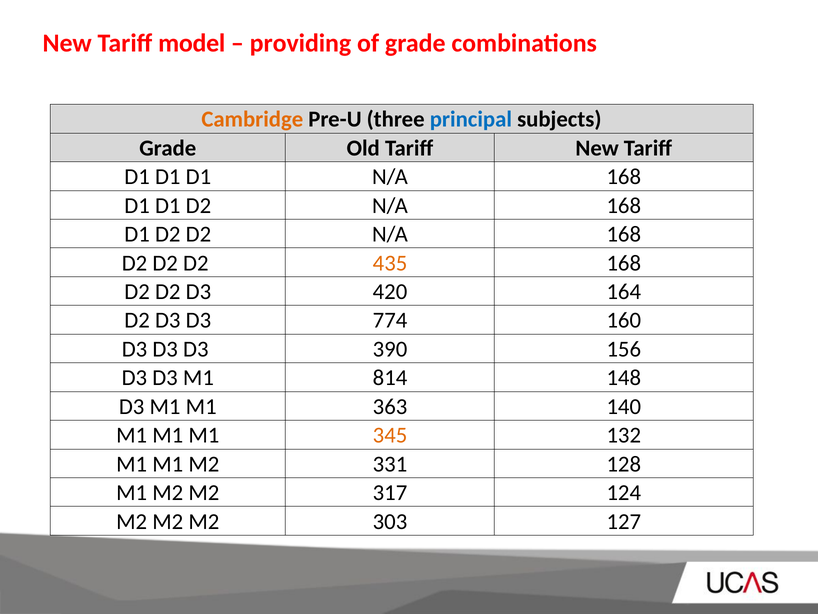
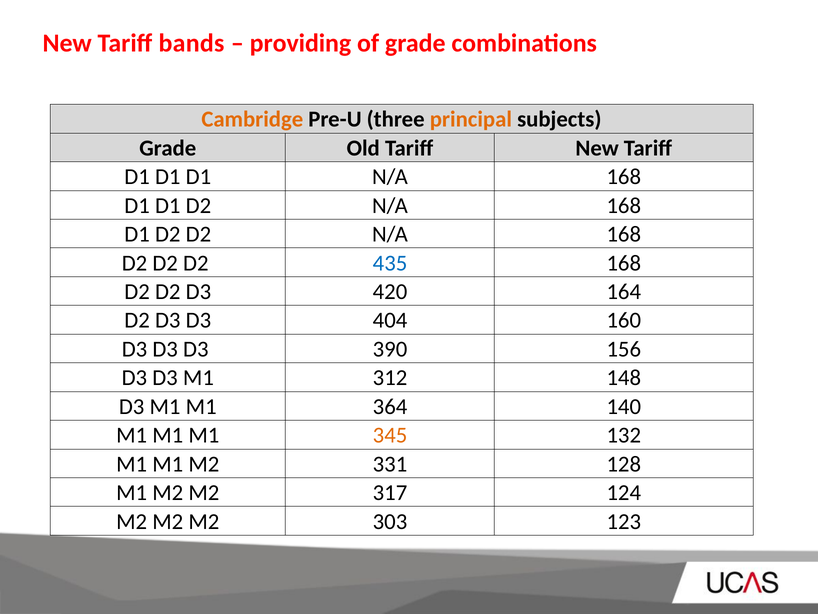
model: model -> bands
principal colour: blue -> orange
435 colour: orange -> blue
774: 774 -> 404
814: 814 -> 312
363: 363 -> 364
127: 127 -> 123
